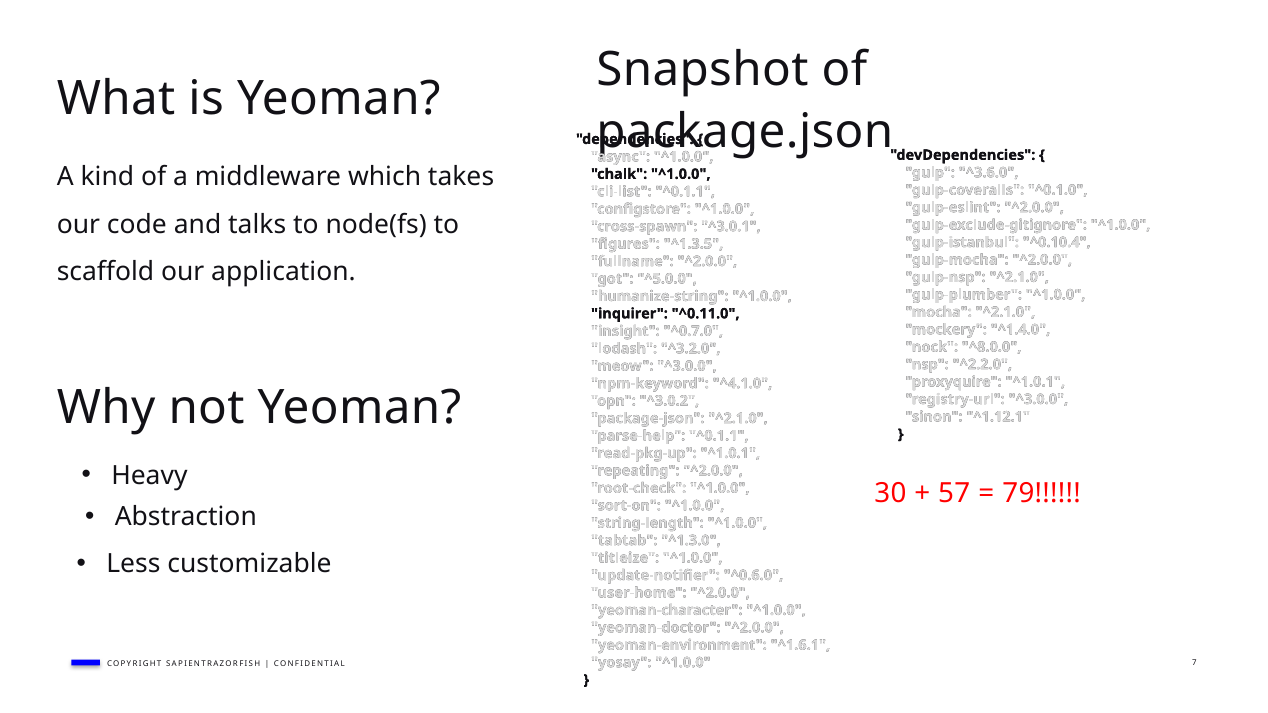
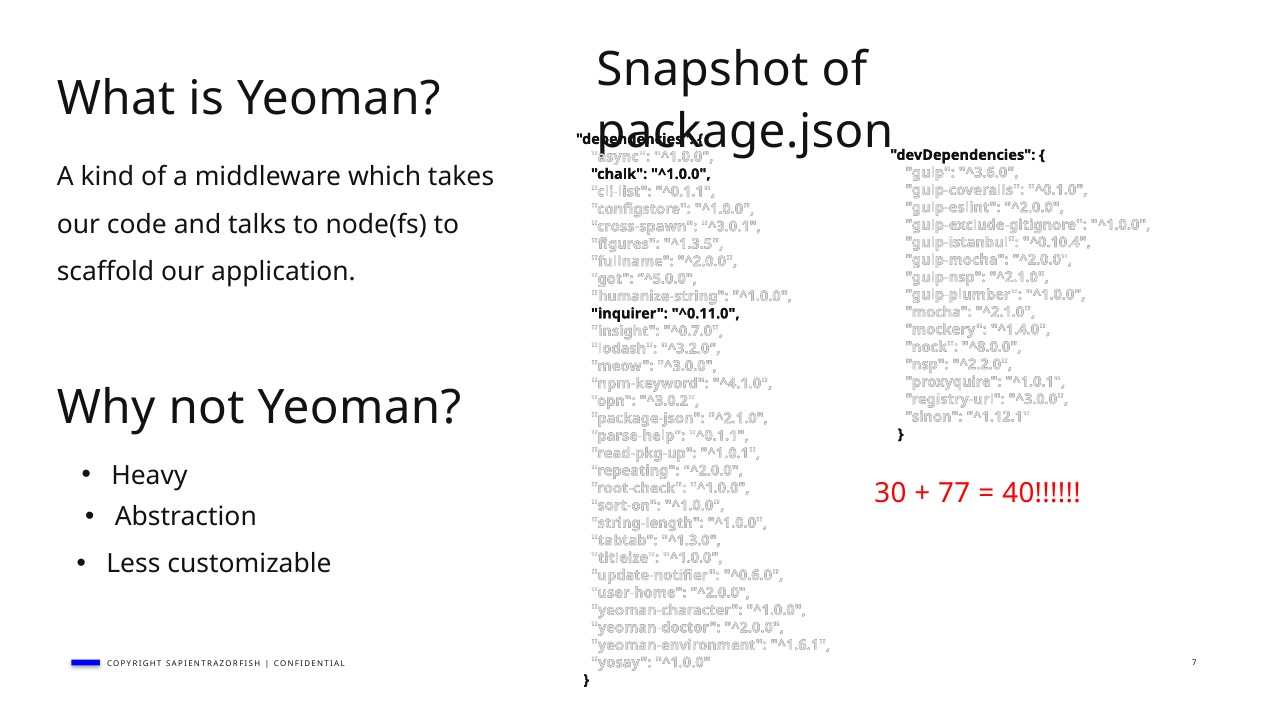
57: 57 -> 77
79: 79 -> 40
